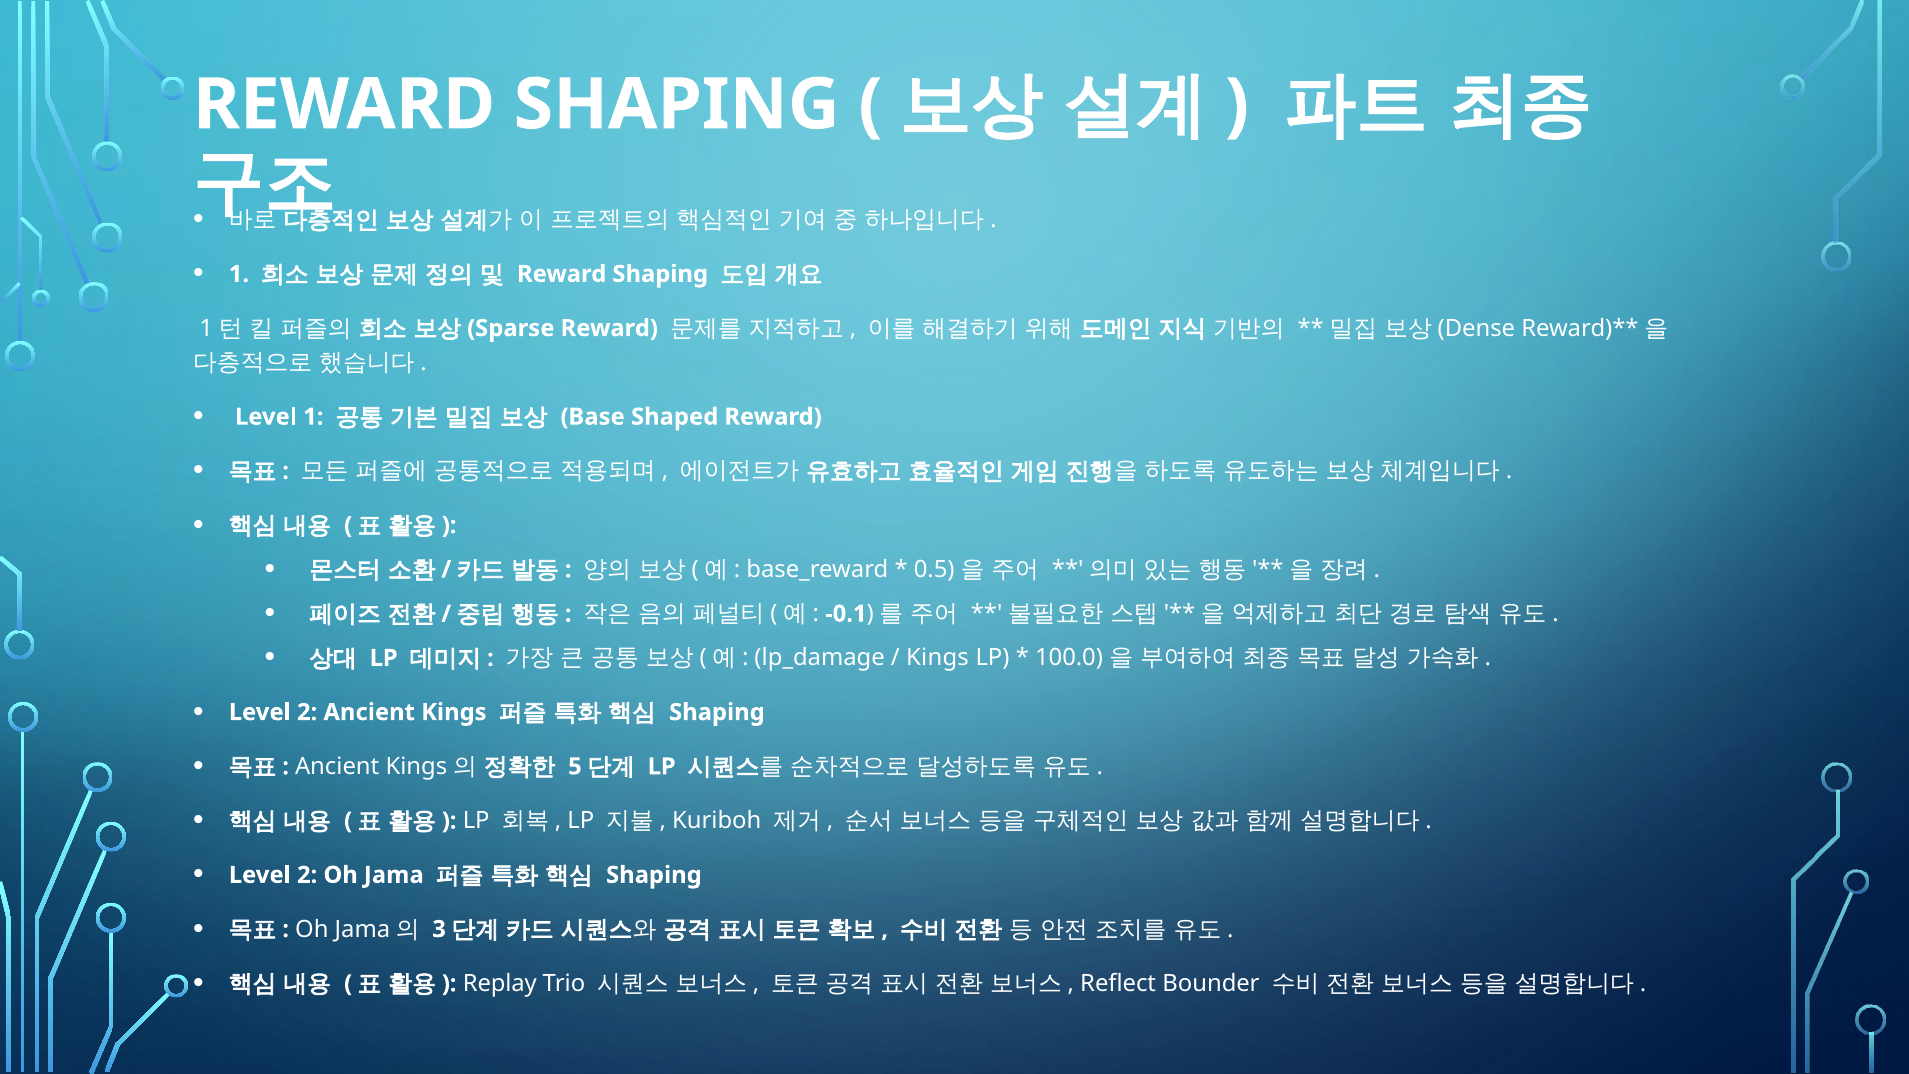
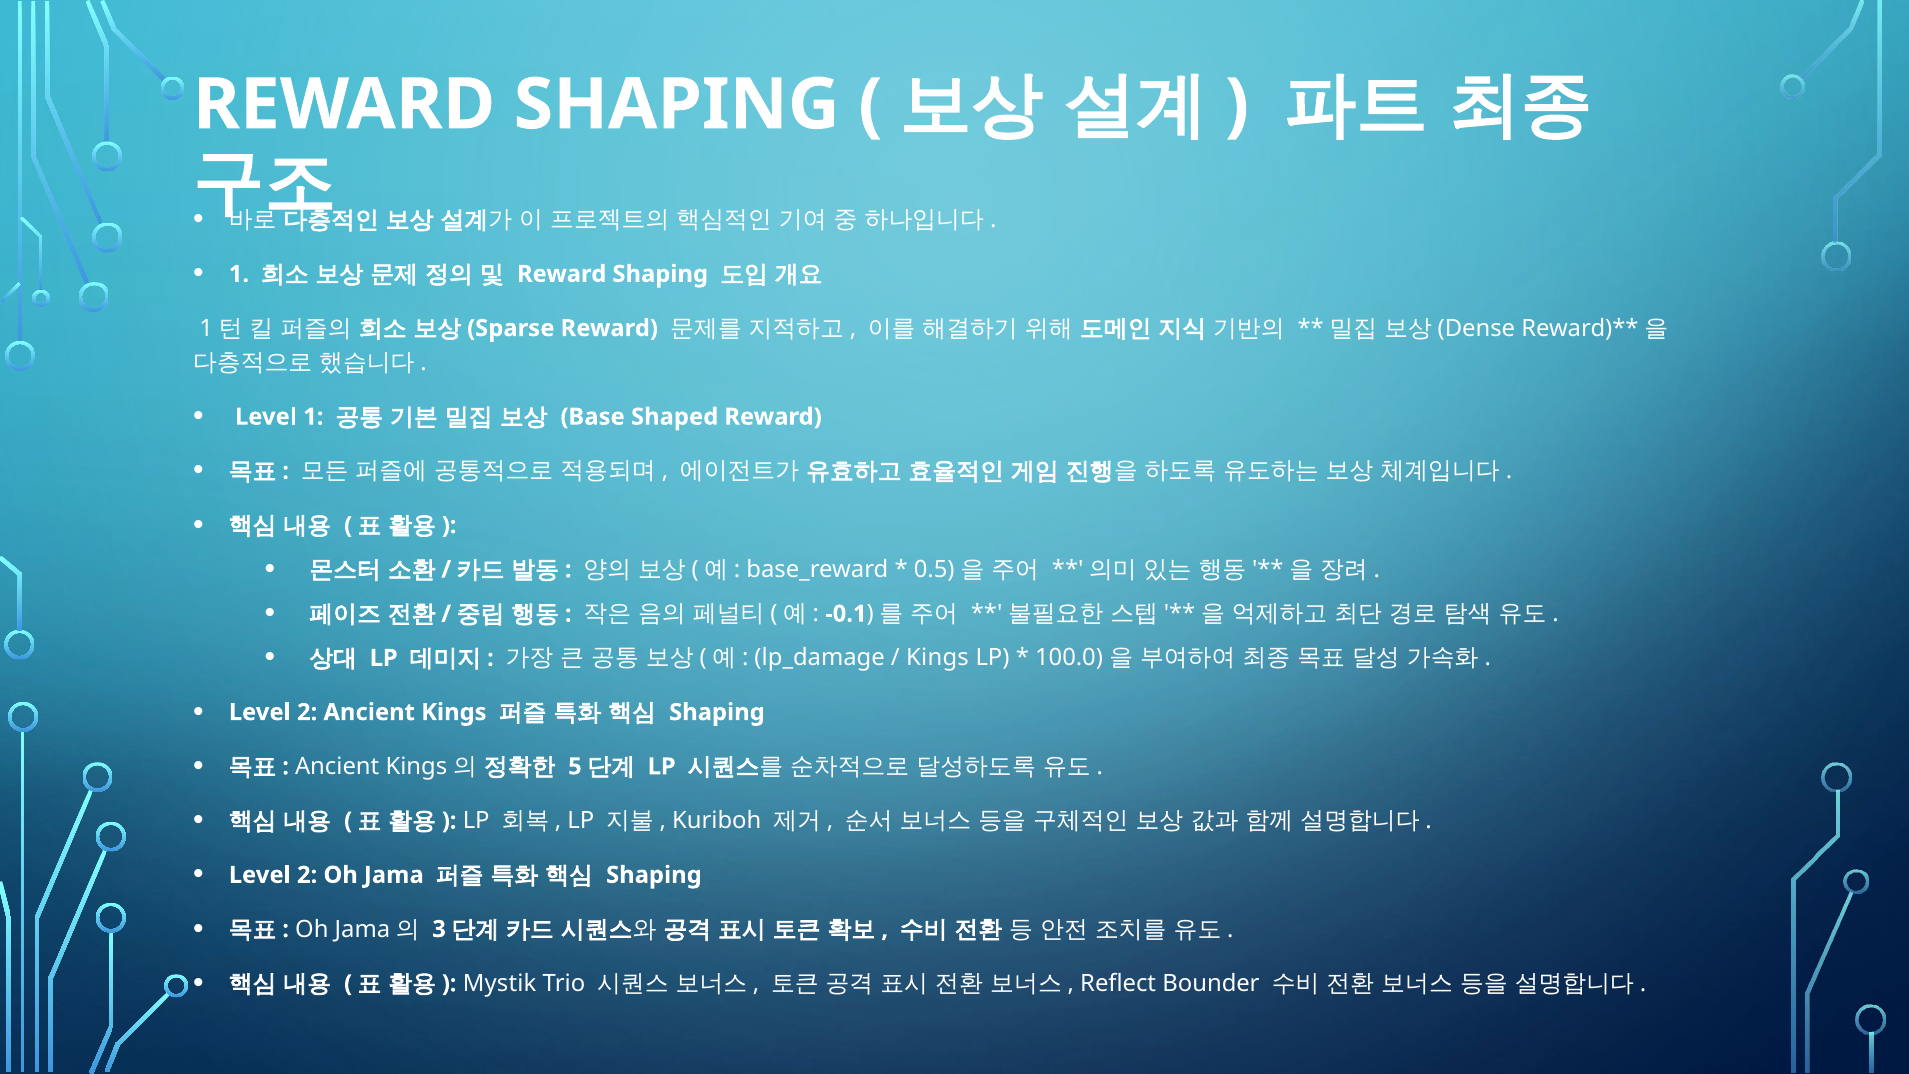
Replay: Replay -> Mystik
